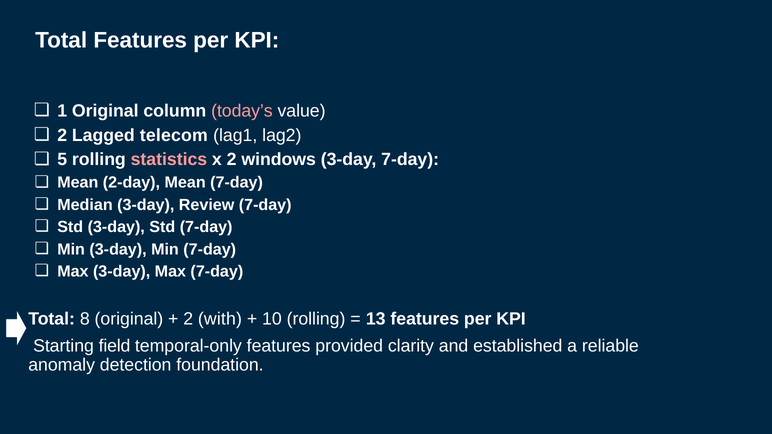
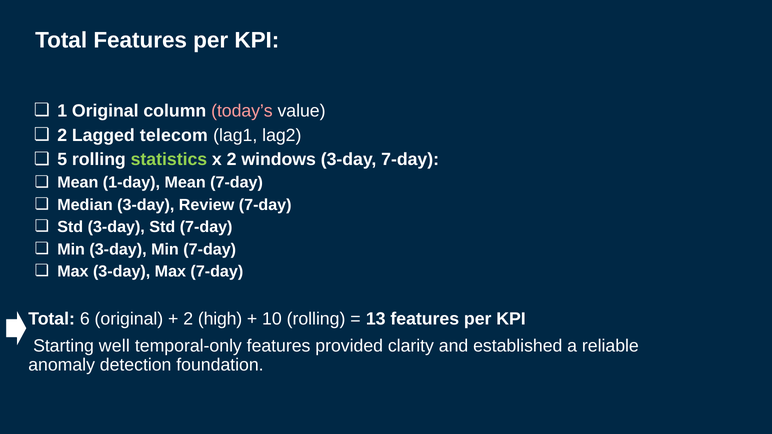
statistics colour: pink -> light green
2-day: 2-day -> 1-day
8: 8 -> 6
with: with -> high
field: field -> well
